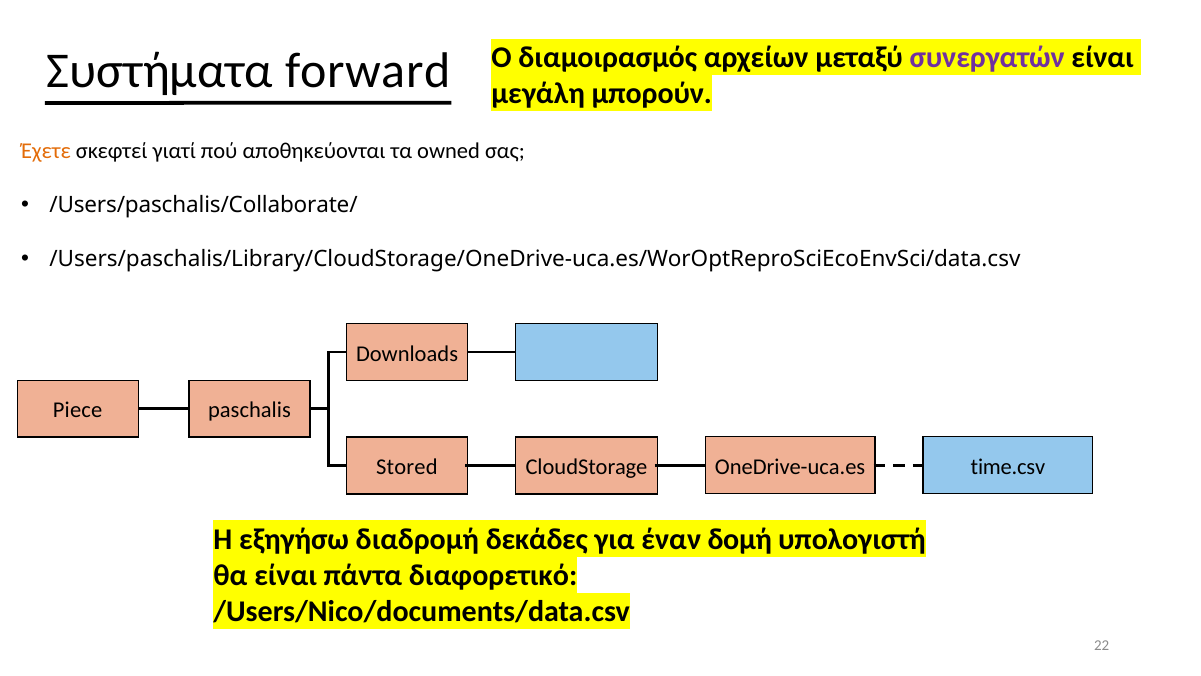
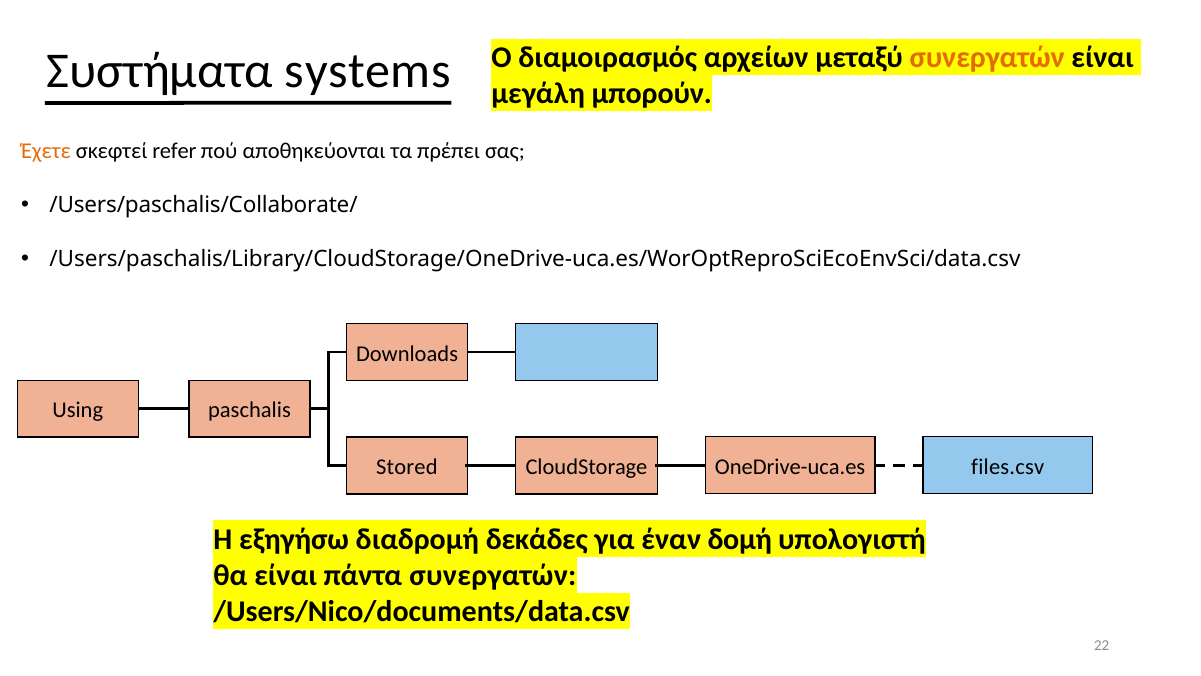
συνεργατών at (987, 57) colour: purple -> orange
fοrward: fοrward -> systems
γιατί: γιατί -> refer
owned: owned -> πρέπει
Piece: Piece -> Using
time.csv: time.csv -> files.csv
πάντα διαφορετικό: διαφορετικό -> συνεργατών
